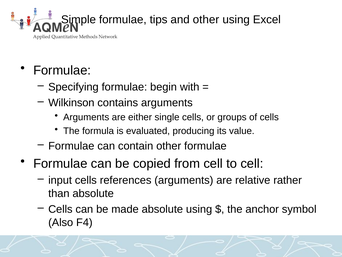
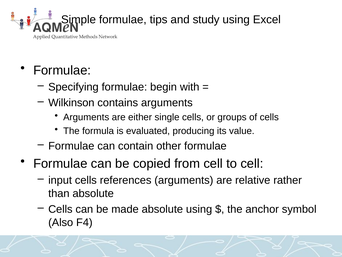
and other: other -> study
